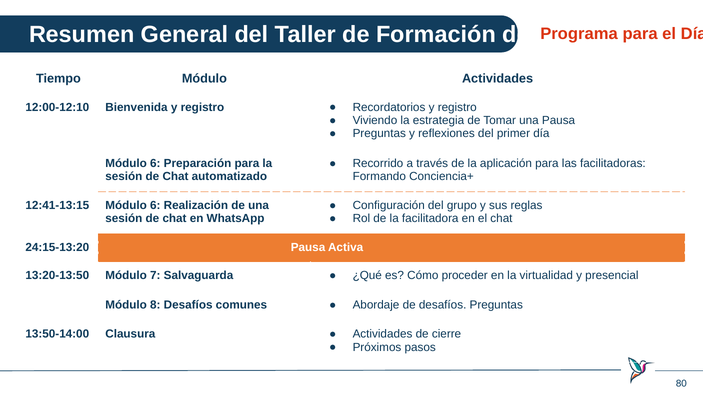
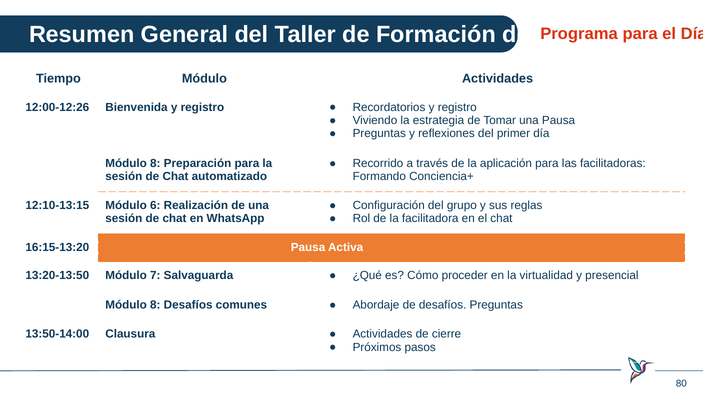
12:00-12:10: 12:00-12:10 -> 12:00-12:26
6 at (155, 164): 6 -> 8
12:41-13:15: 12:41-13:15 -> 12:10-13:15
24:15-13:20: 24:15-13:20 -> 16:15-13:20
